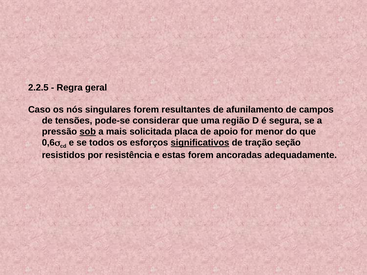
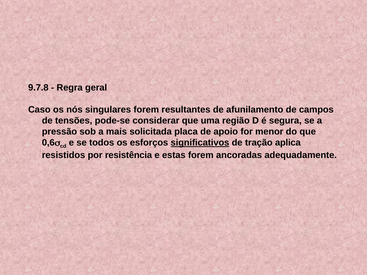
2.2.5: 2.2.5 -> 9.7.8
sob underline: present -> none
seção: seção -> aplica
